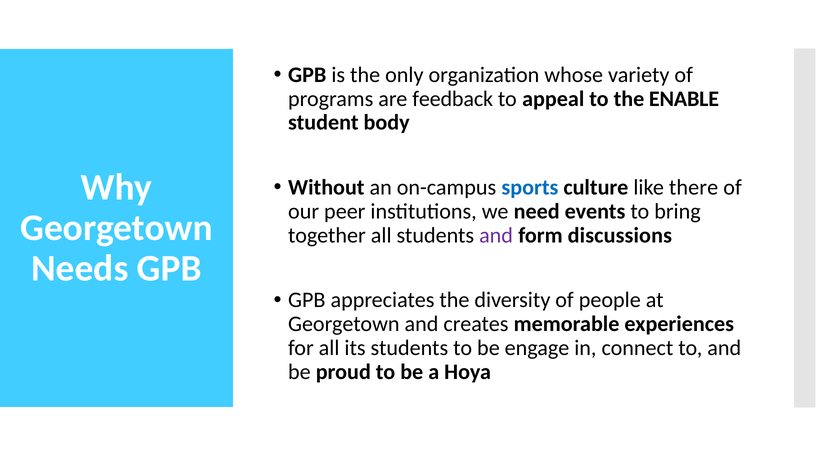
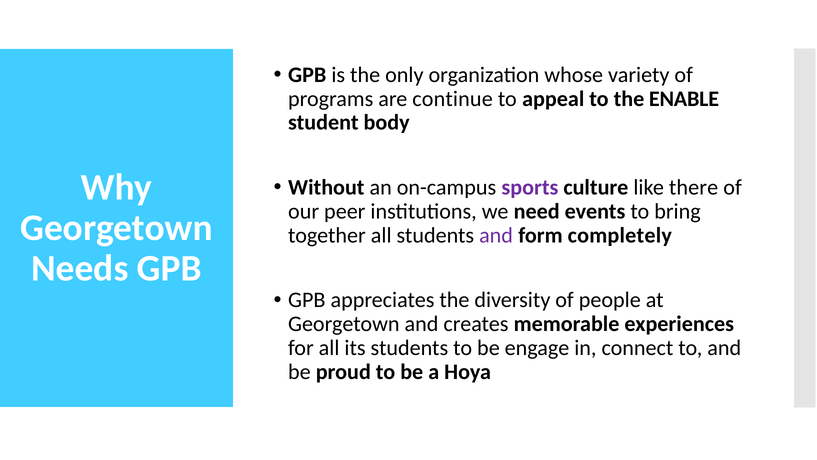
feedback: feedback -> continue
sports colour: blue -> purple
discussions: discussions -> completely
